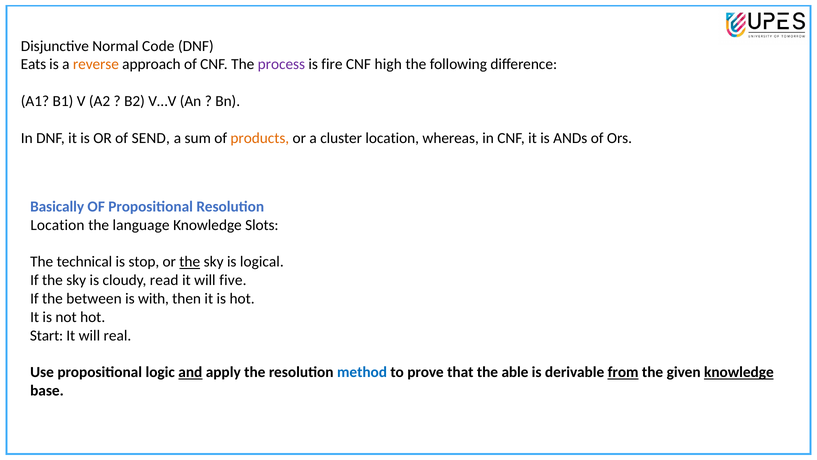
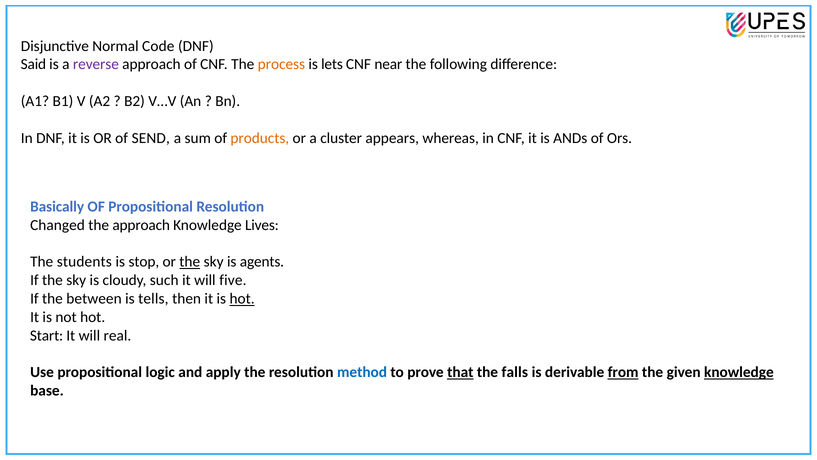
Eats: Eats -> Said
reverse colour: orange -> purple
process colour: purple -> orange
fire: fire -> lets
high: high -> near
cluster location: location -> appears
Location at (57, 225): Location -> Changed
the language: language -> approach
Slots: Slots -> Lives
technical: technical -> students
logical: logical -> agents
read: read -> such
with: with -> tells
hot at (242, 298) underline: none -> present
and underline: present -> none
that underline: none -> present
able: able -> falls
